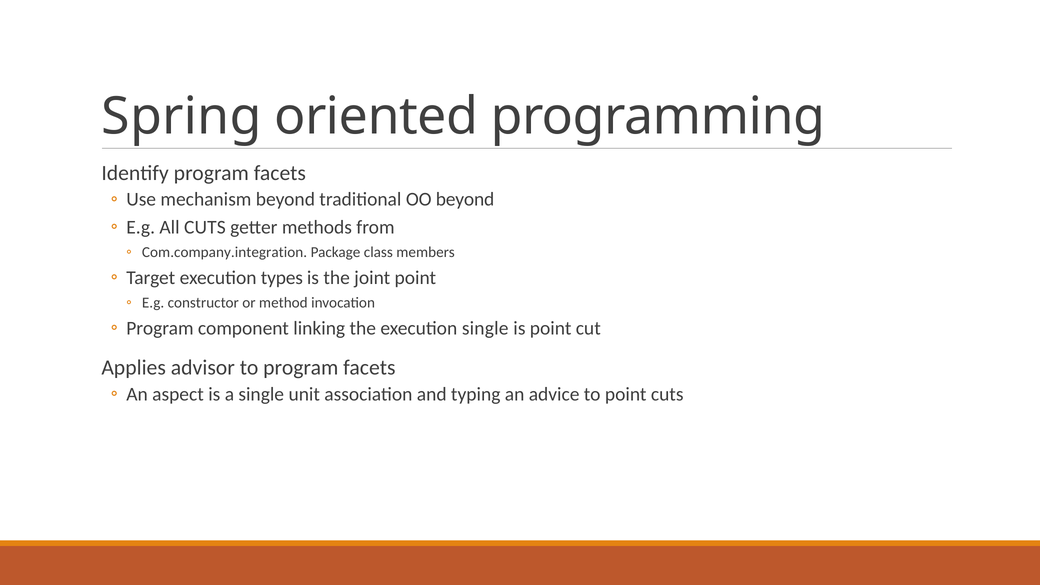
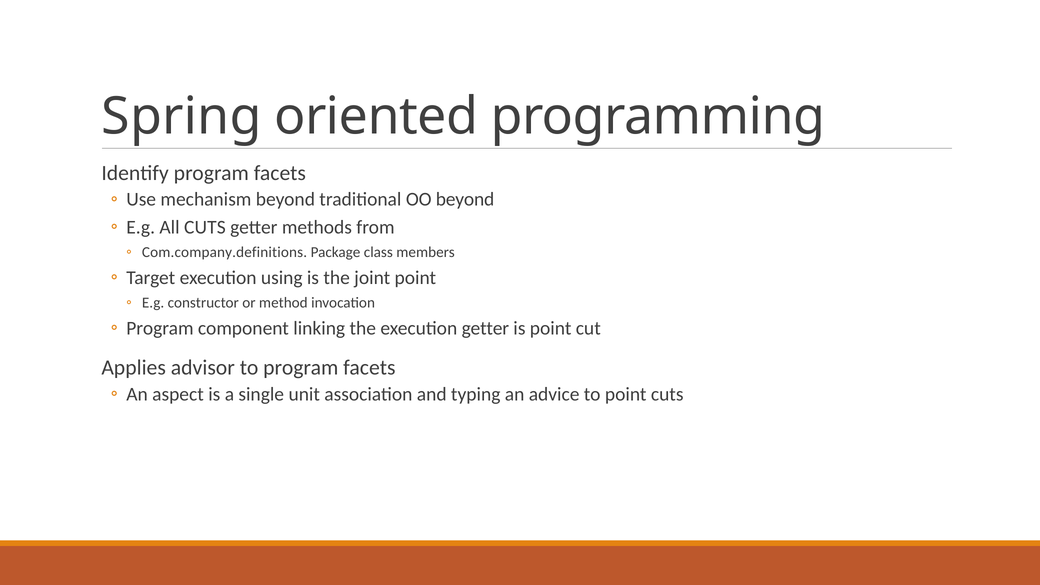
Com.company.integration: Com.company.integration -> Com.company.definitions
types: types -> using
execution single: single -> getter
